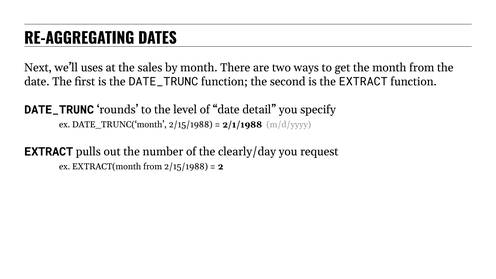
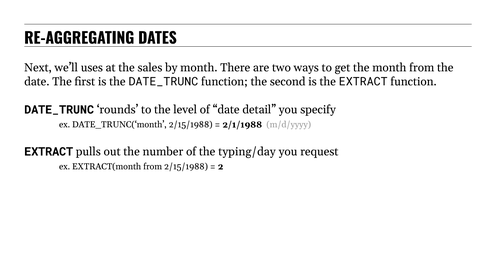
clearly/day: clearly/day -> typing/day
